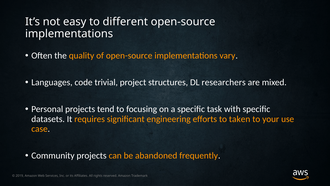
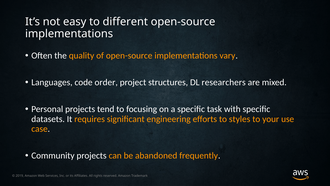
trivial: trivial -> order
taken: taken -> styles
